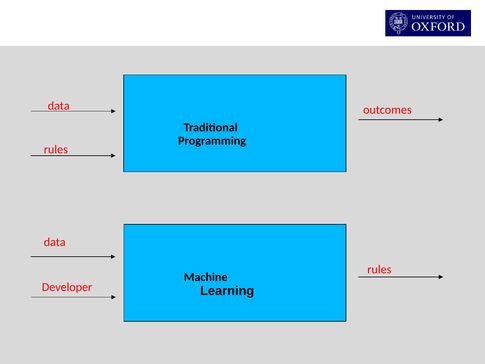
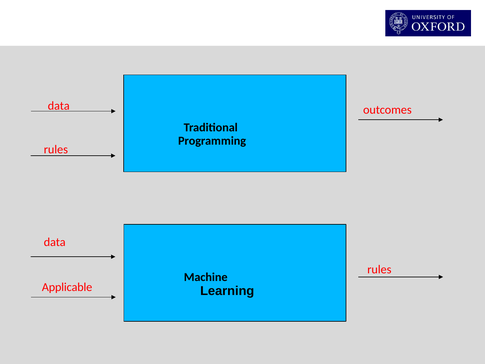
Developer: Developer -> Applicable
